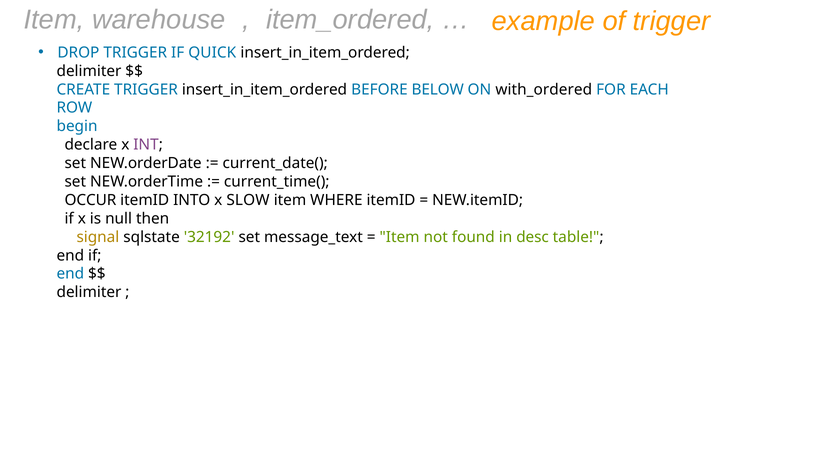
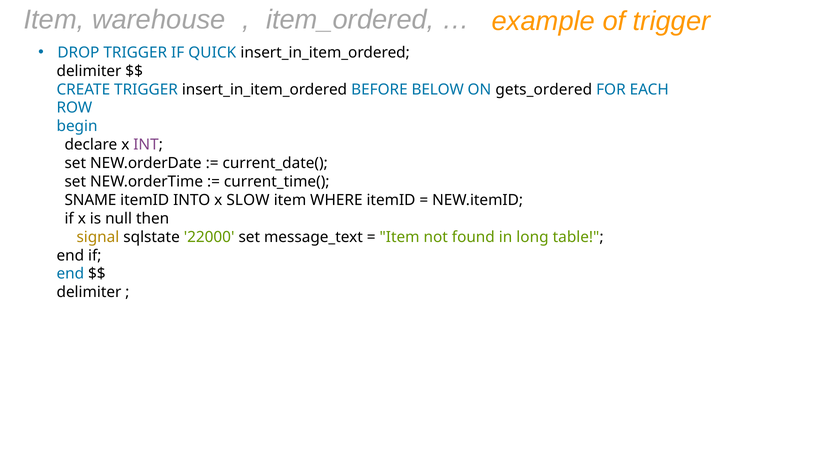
with_ordered: with_ordered -> gets_ordered
OCCUR: OCCUR -> SNAME
32192: 32192 -> 22000
desc: desc -> long
